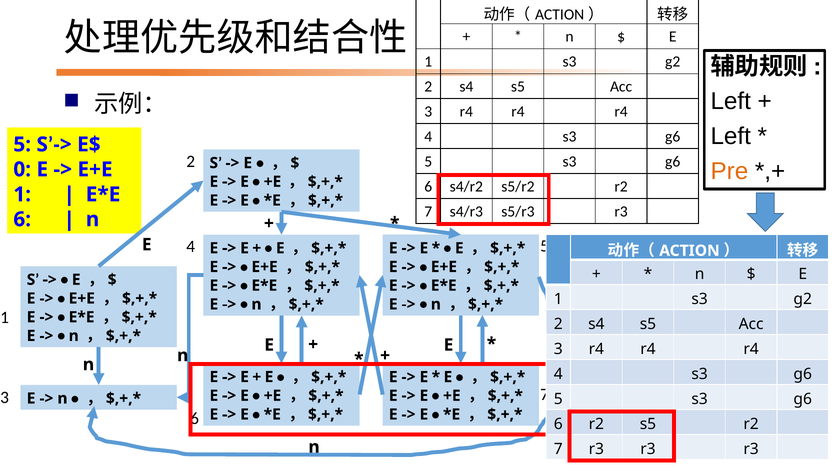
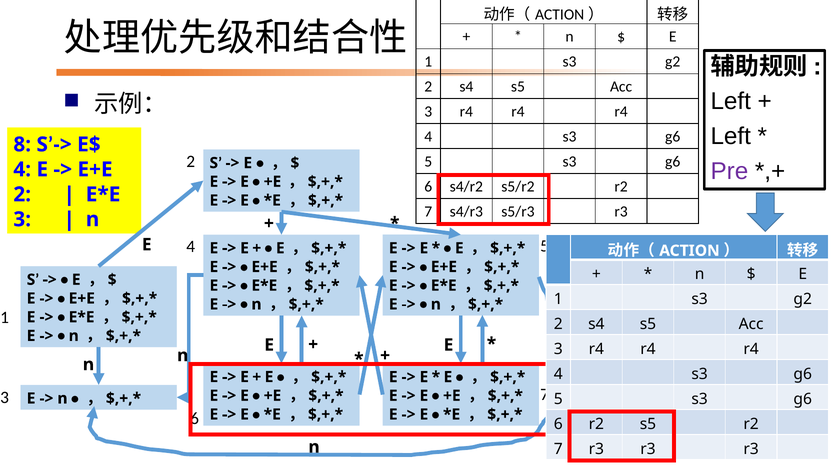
5 at (22, 144): 5 -> 8
Pre colour: orange -> purple
0 at (22, 169): 0 -> 4
1 at (22, 194): 1 -> 2
6 at (22, 219): 6 -> 3
